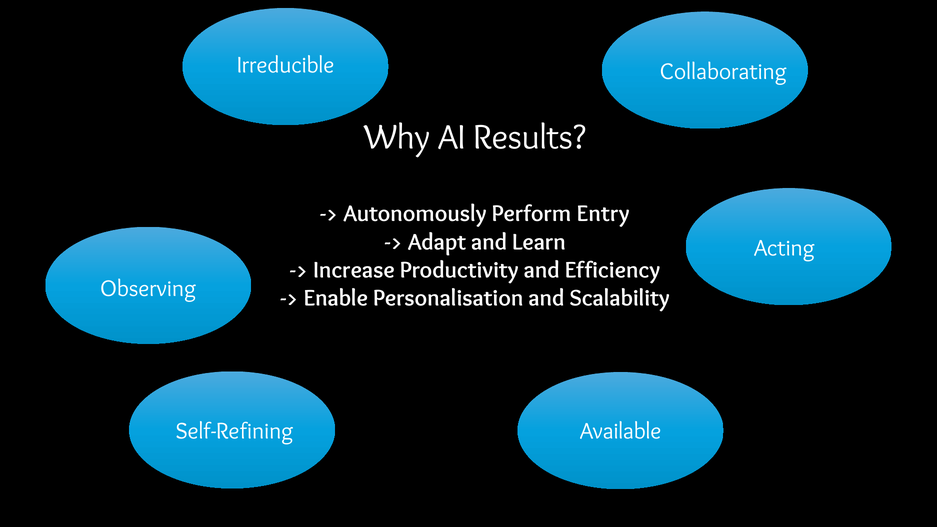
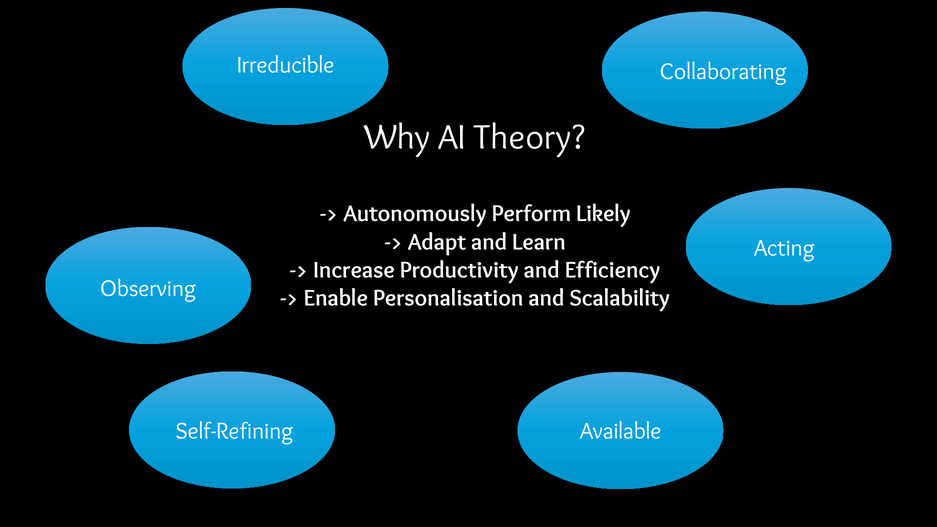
Results: Results -> Theory
Entry: Entry -> Likely
